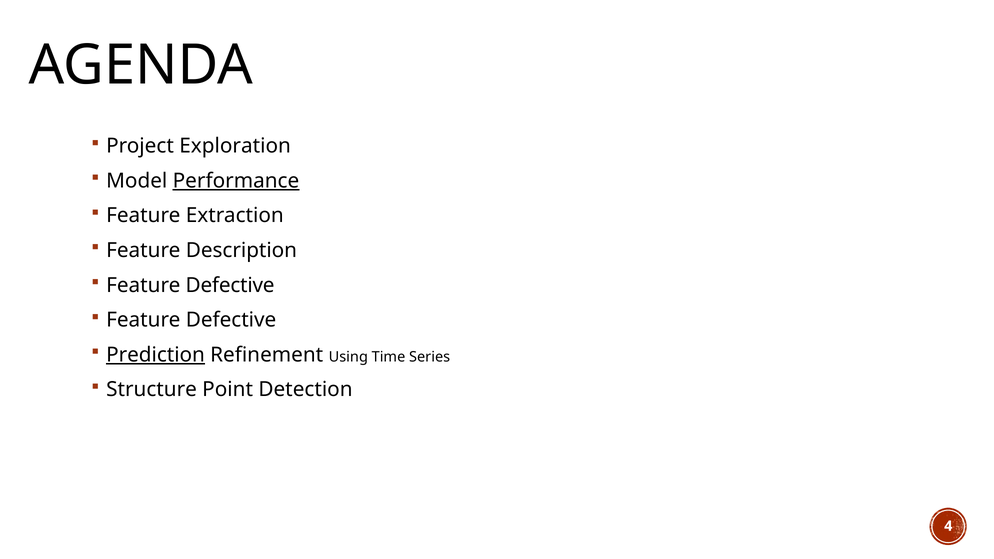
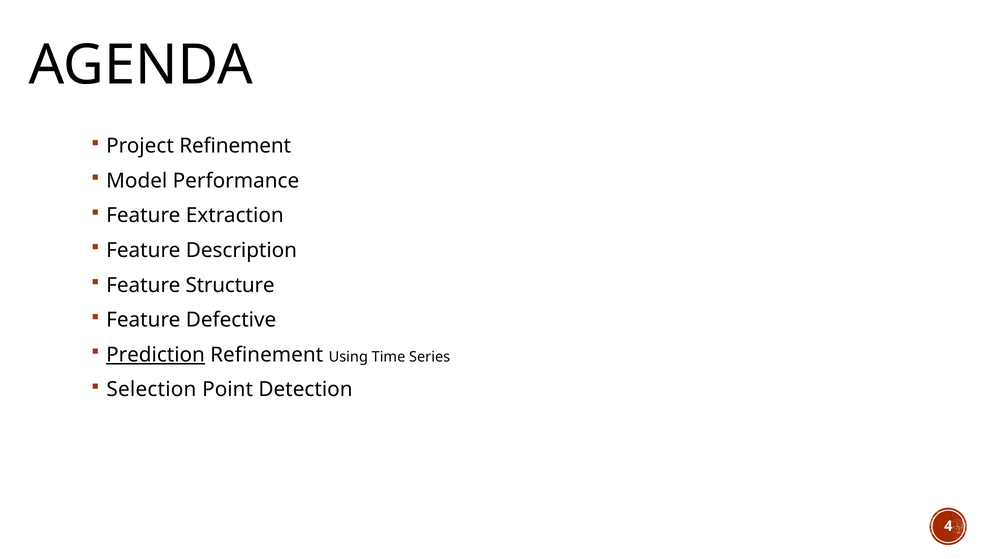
Project Exploration: Exploration -> Refinement
Performance underline: present -> none
Defective at (230, 285): Defective -> Structure
Structure: Structure -> Selection
